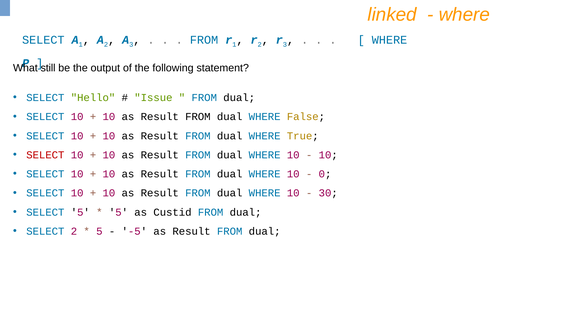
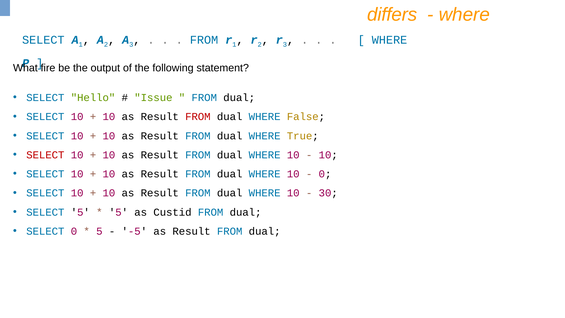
linked: linked -> differs
still: still -> fire
FROM at (198, 117) colour: black -> red
SELECT 2: 2 -> 0
